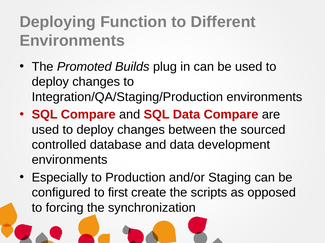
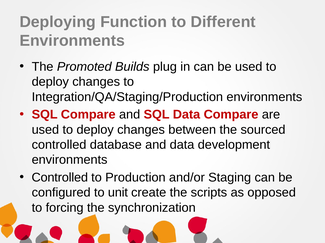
Especially at (60, 178): Especially -> Controlled
first: first -> unit
